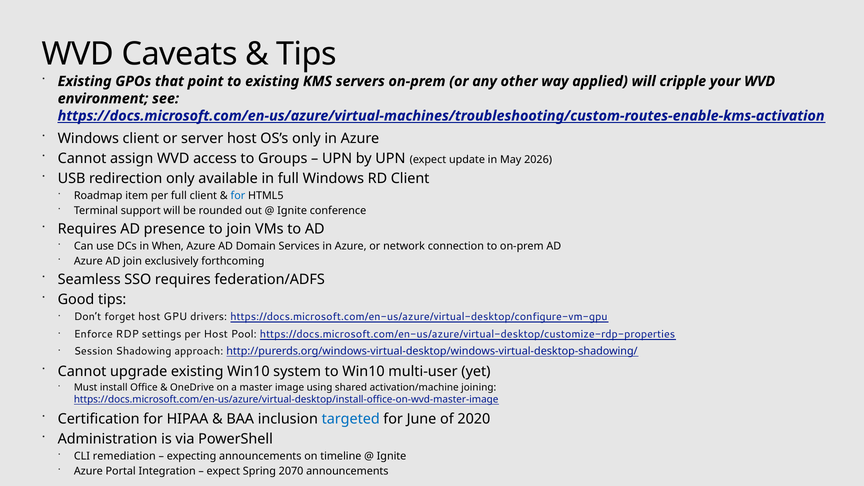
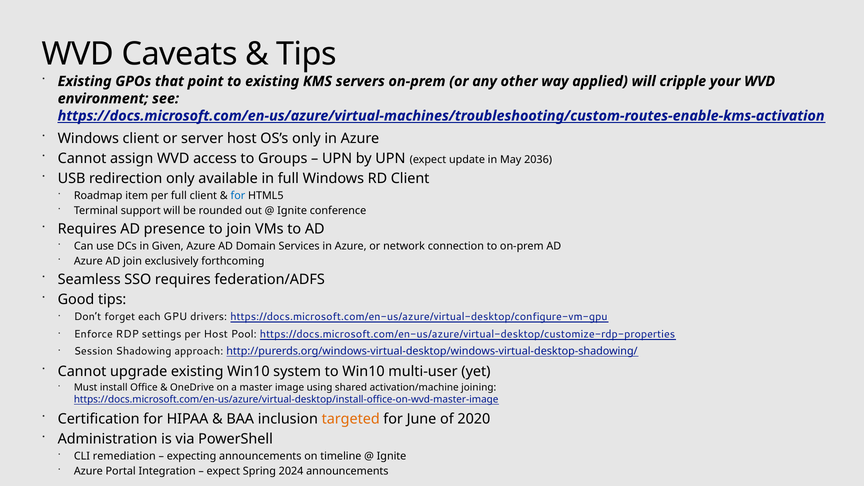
2026: 2026 -> 2036
When: When -> Given
forget host: host -> each
targeted colour: blue -> orange
2070: 2070 -> 2024
